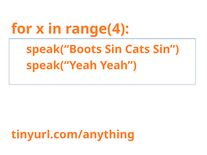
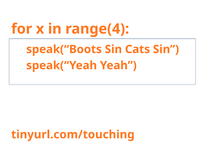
tinyurl.com/anything: tinyurl.com/anything -> tinyurl.com/touching
